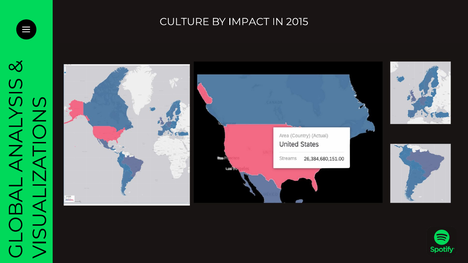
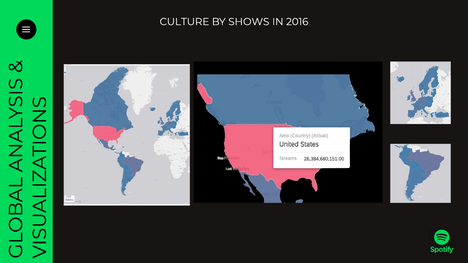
IMPACT: IMPACT -> SHOWS
2015: 2015 -> 2016
